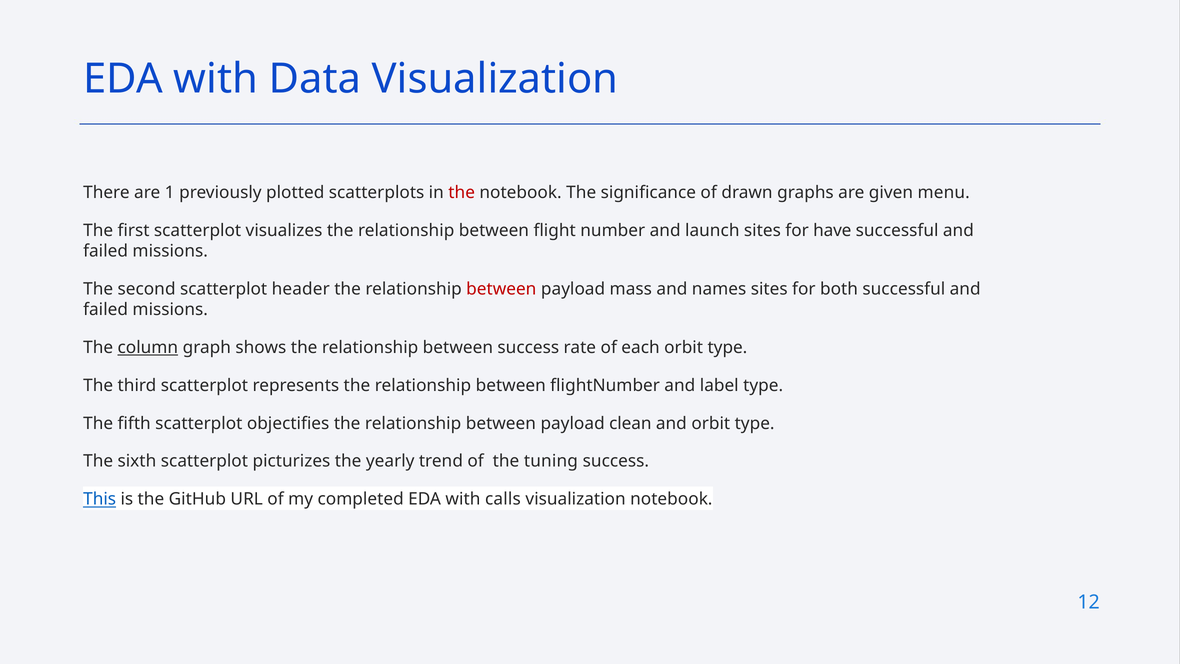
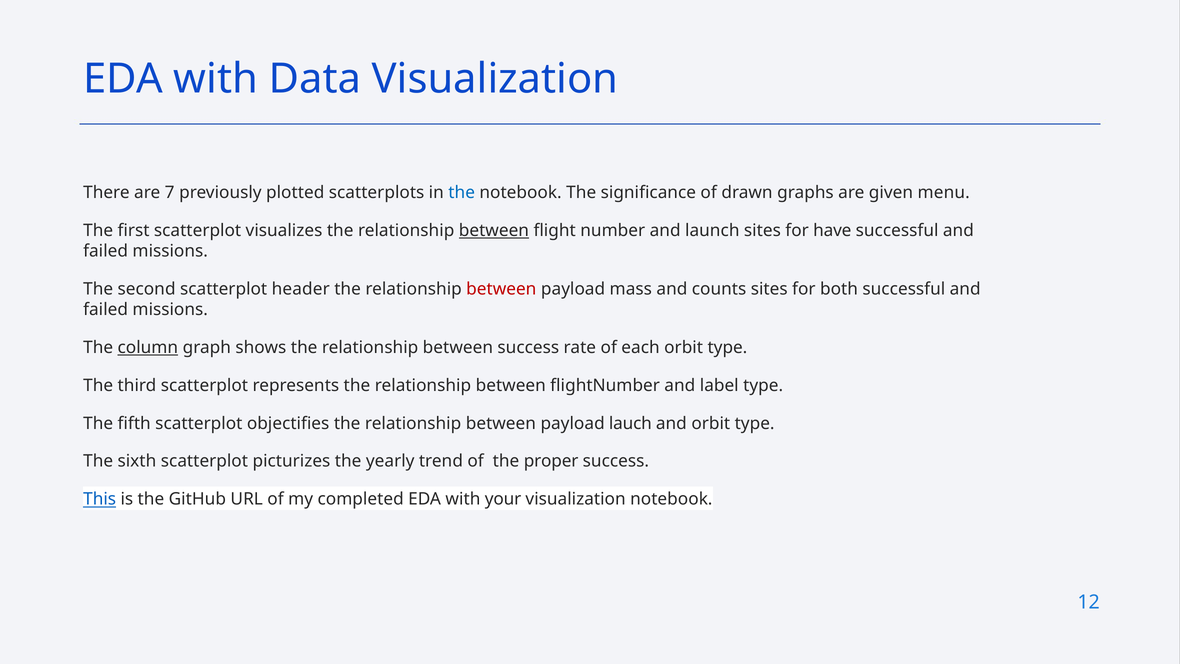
1: 1 -> 7
the at (462, 193) colour: red -> blue
between at (494, 230) underline: none -> present
names: names -> counts
clean: clean -> lauch
tuning: tuning -> proper
calls: calls -> your
